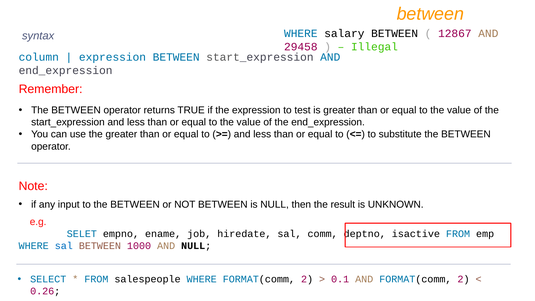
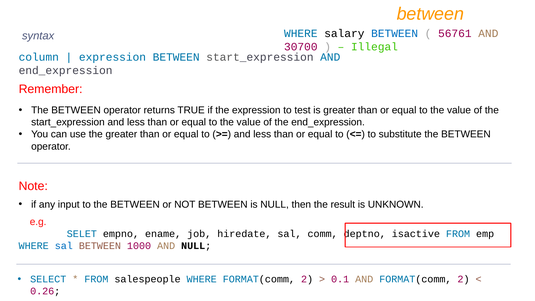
BETWEEN at (395, 33) colour: black -> blue
12867: 12867 -> 56761
29458: 29458 -> 30700
